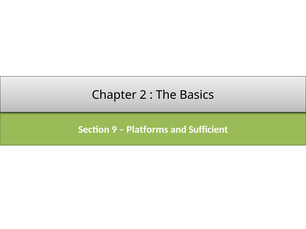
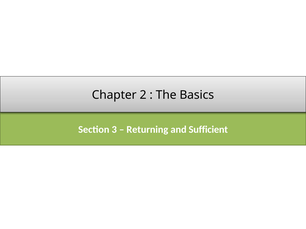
9: 9 -> 3
Platforms: Platforms -> Returning
